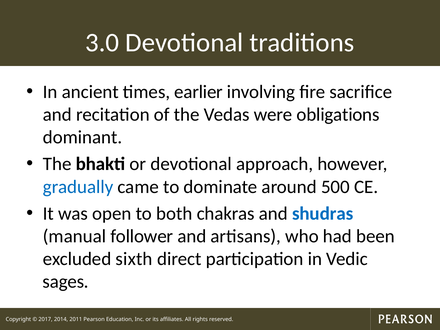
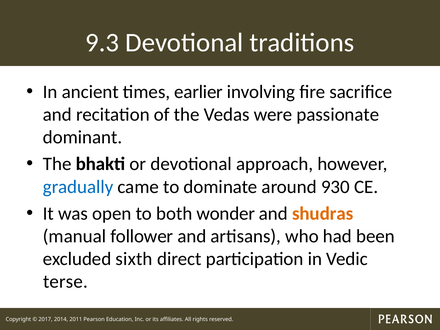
3.0: 3.0 -> 9.3
obligations: obligations -> passionate
500: 500 -> 930
chakras: chakras -> wonder
shudras colour: blue -> orange
sages: sages -> terse
